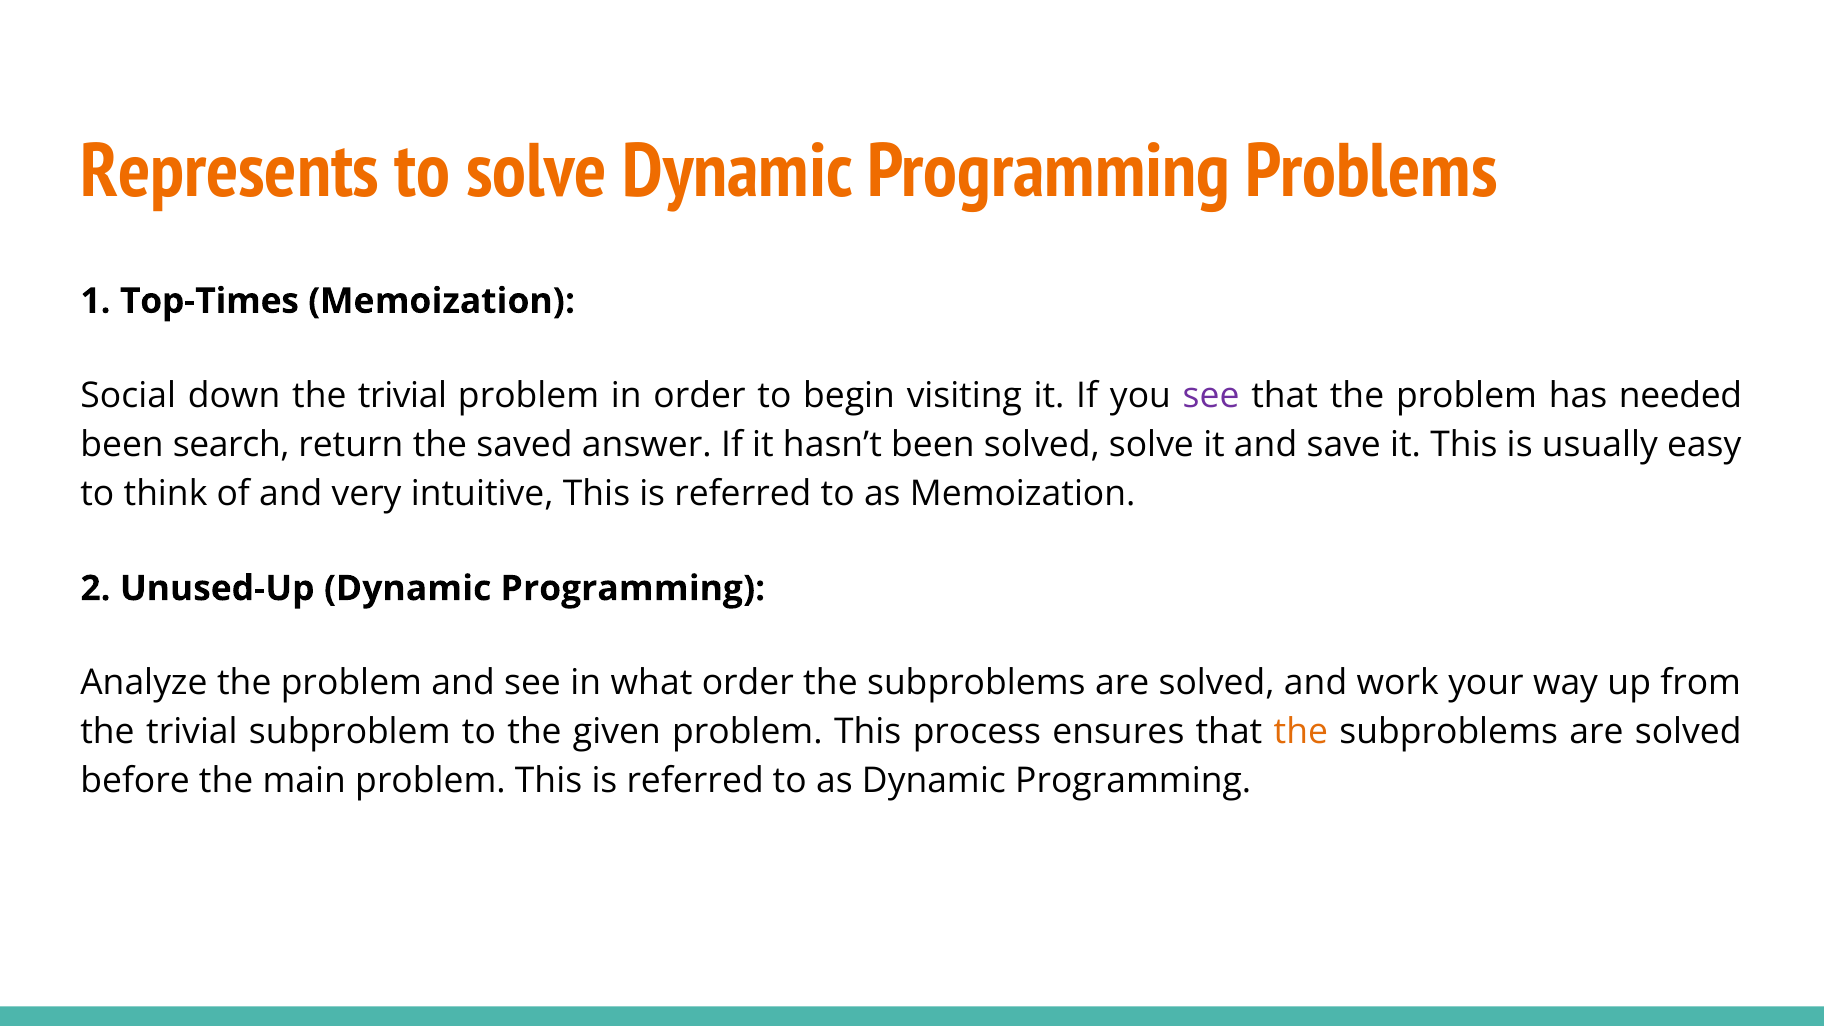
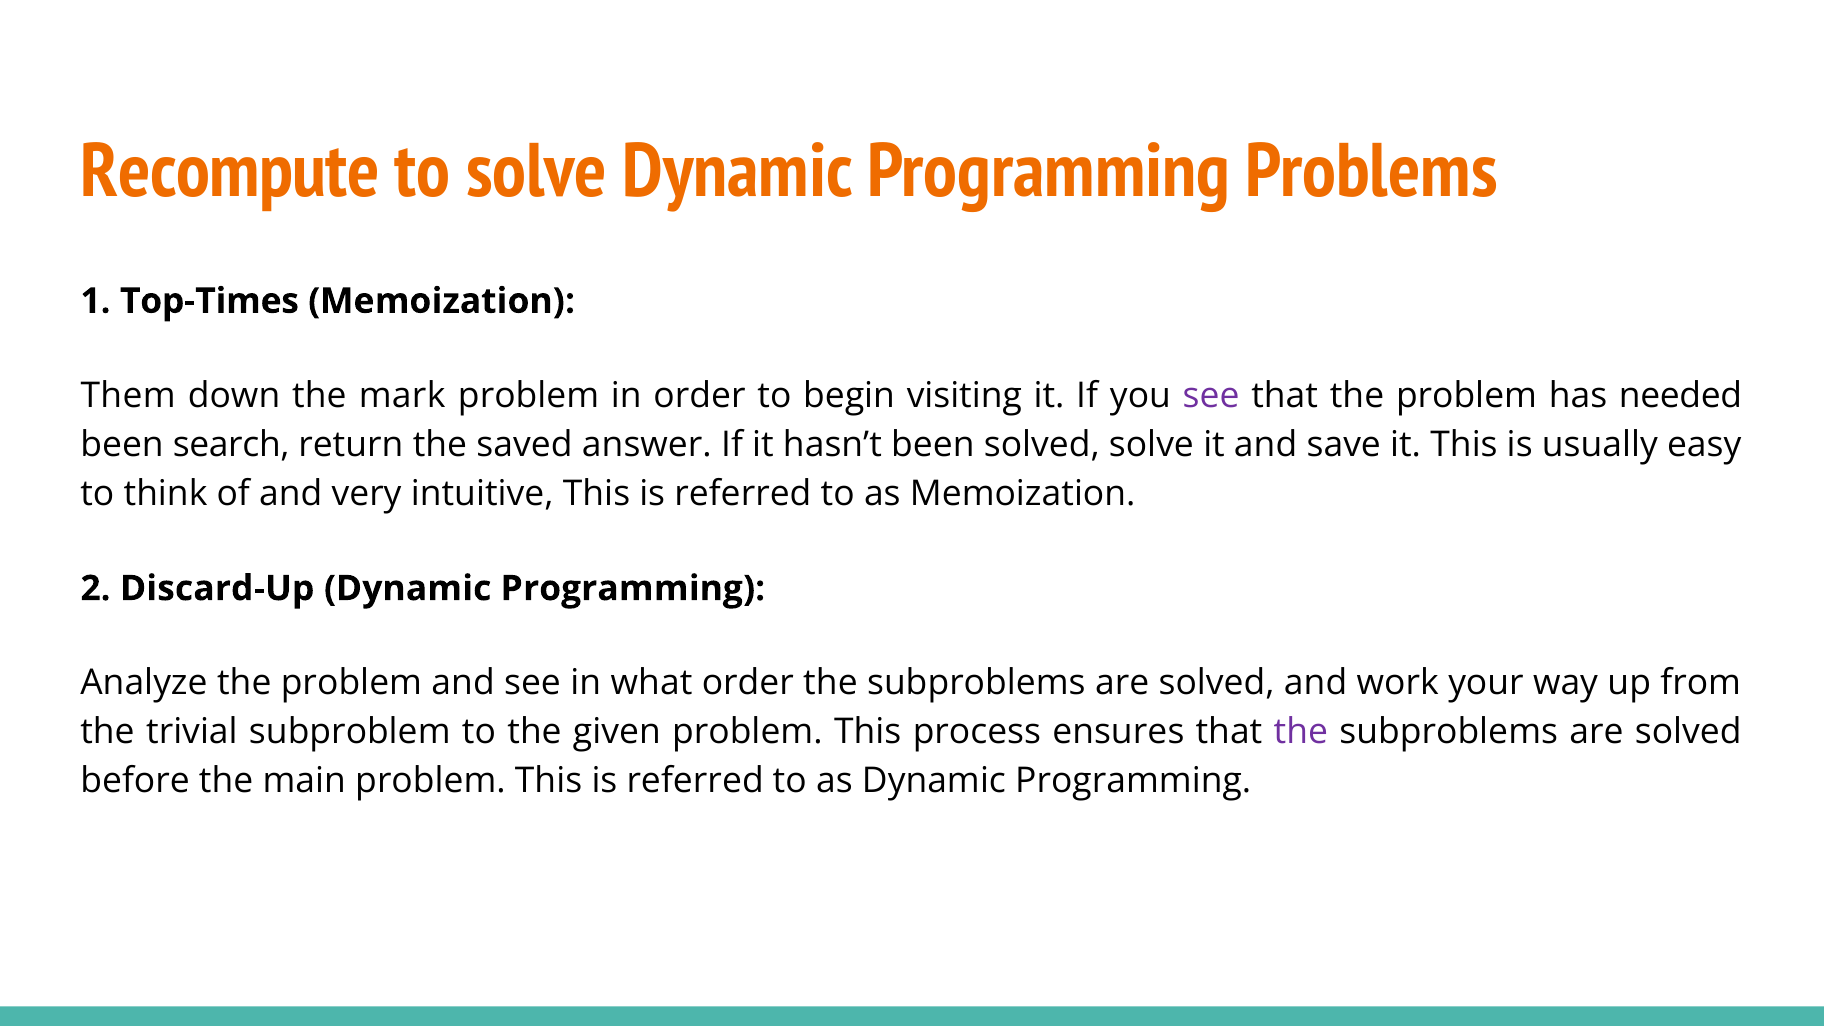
Represents: Represents -> Recompute
Social: Social -> Them
down the trivial: trivial -> mark
Unused-Up: Unused-Up -> Discard-Up
the at (1301, 732) colour: orange -> purple
